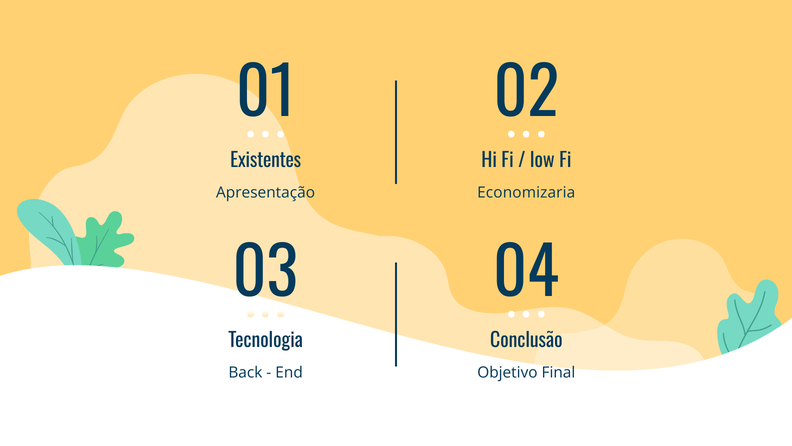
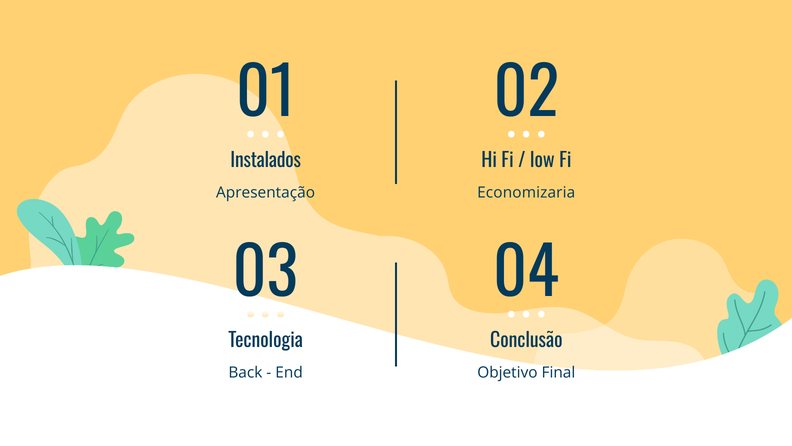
Existentes: Existentes -> Instalados
